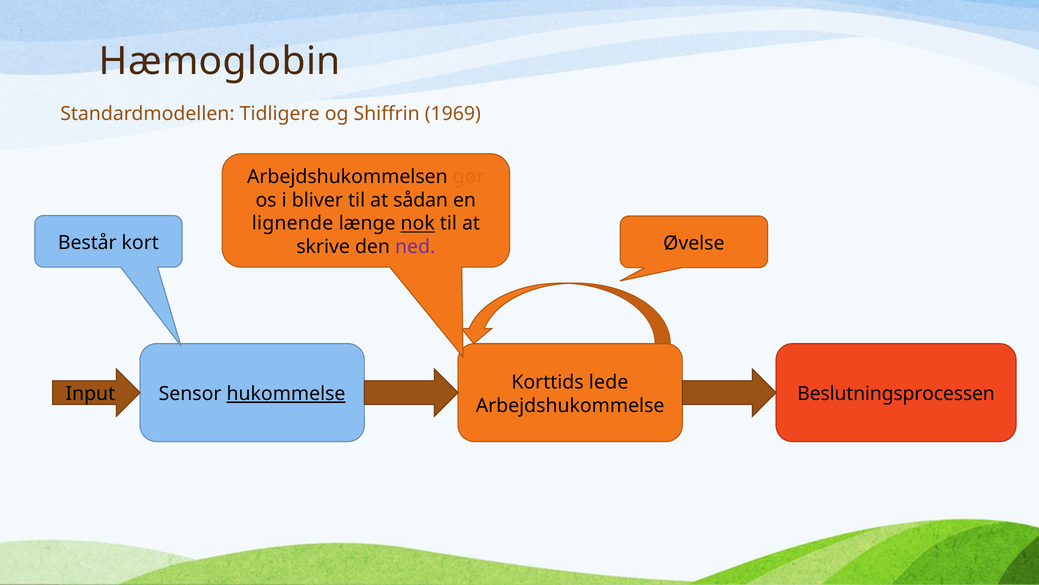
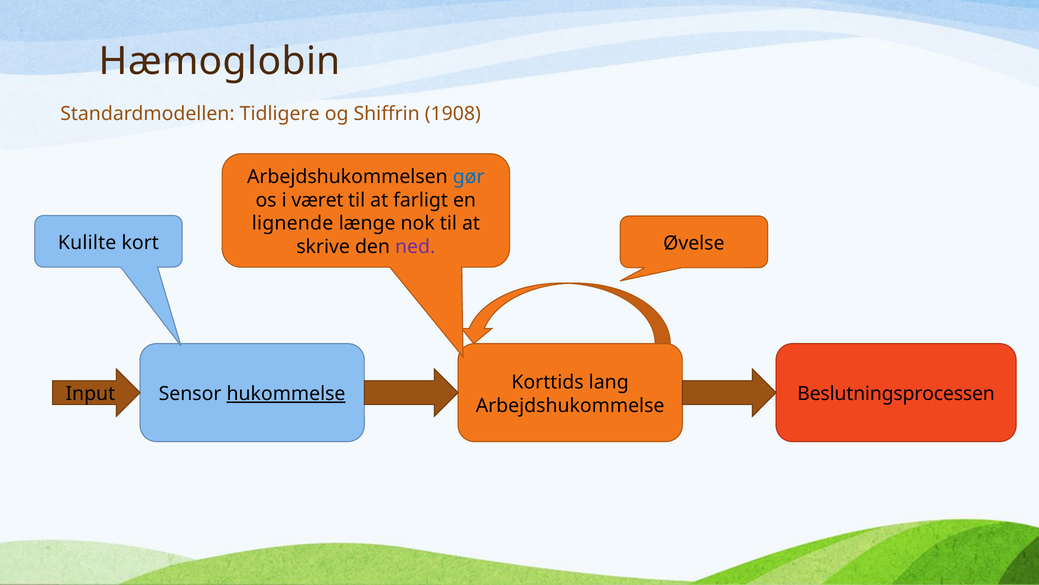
1969: 1969 -> 1908
gør colour: orange -> blue
bliver: bliver -> været
sådan: sådan -> farligt
nok underline: present -> none
Består: Består -> Kulilte
lede: lede -> lang
